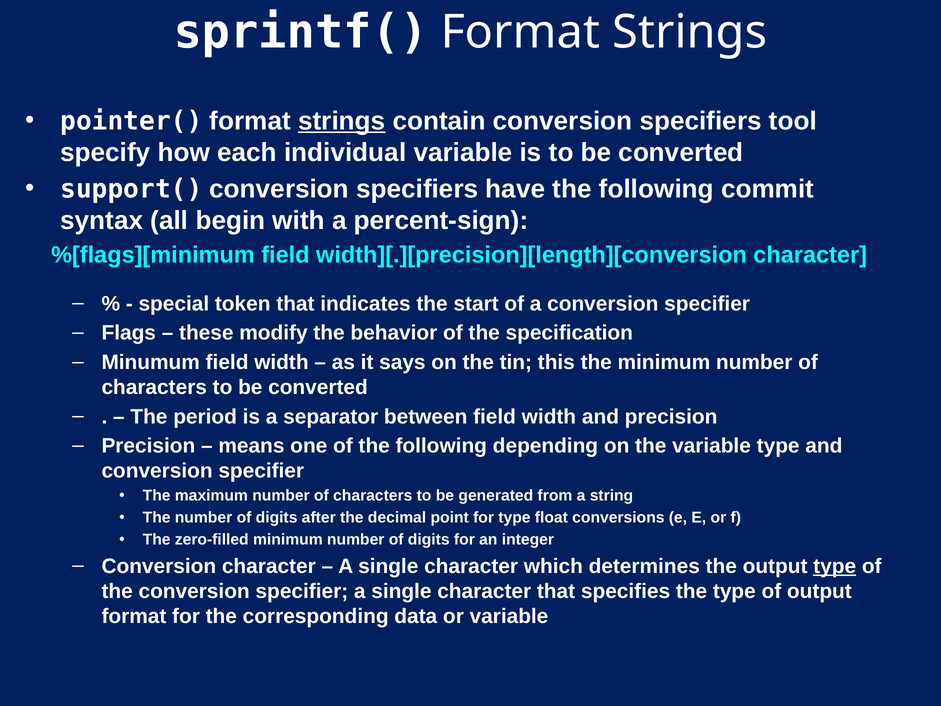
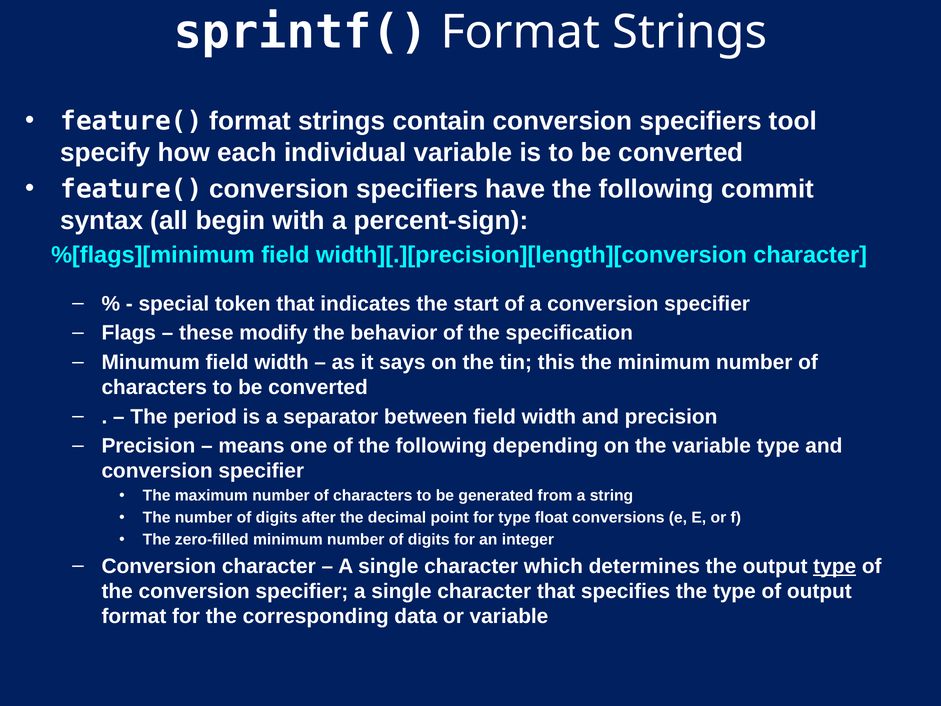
pointer( at (131, 121): pointer( -> feature(
strings at (342, 121) underline: present -> none
support( at (131, 189): support( -> feature(
